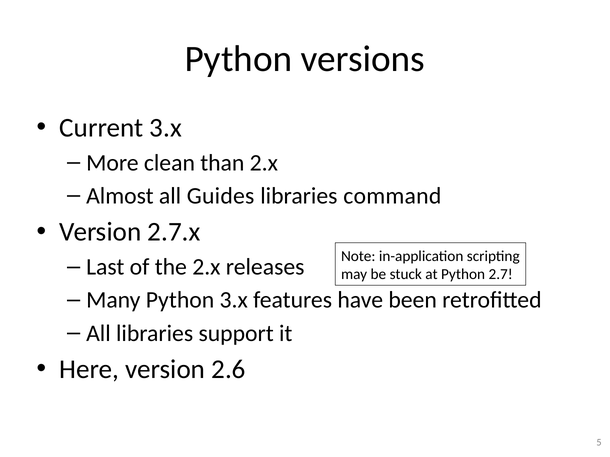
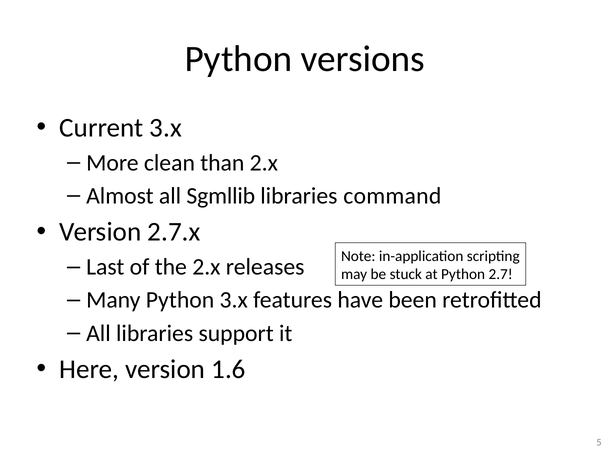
Guides: Guides -> Sgmllib
2.6: 2.6 -> 1.6
